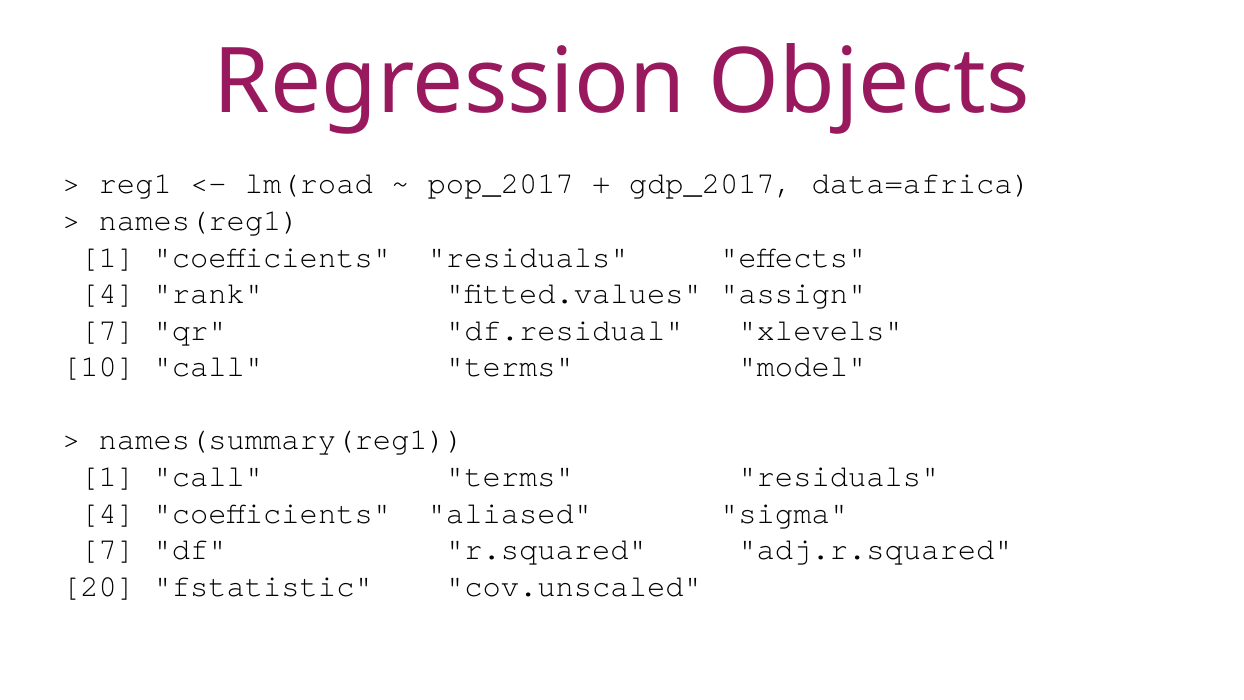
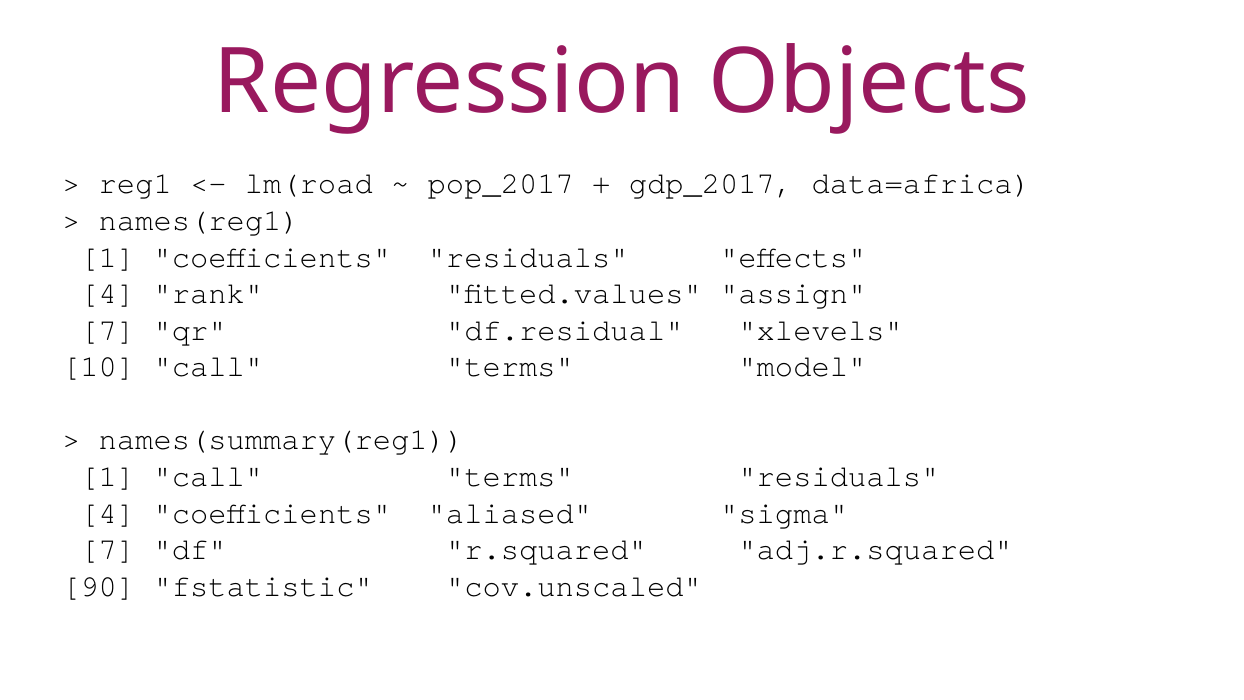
20: 20 -> 90
